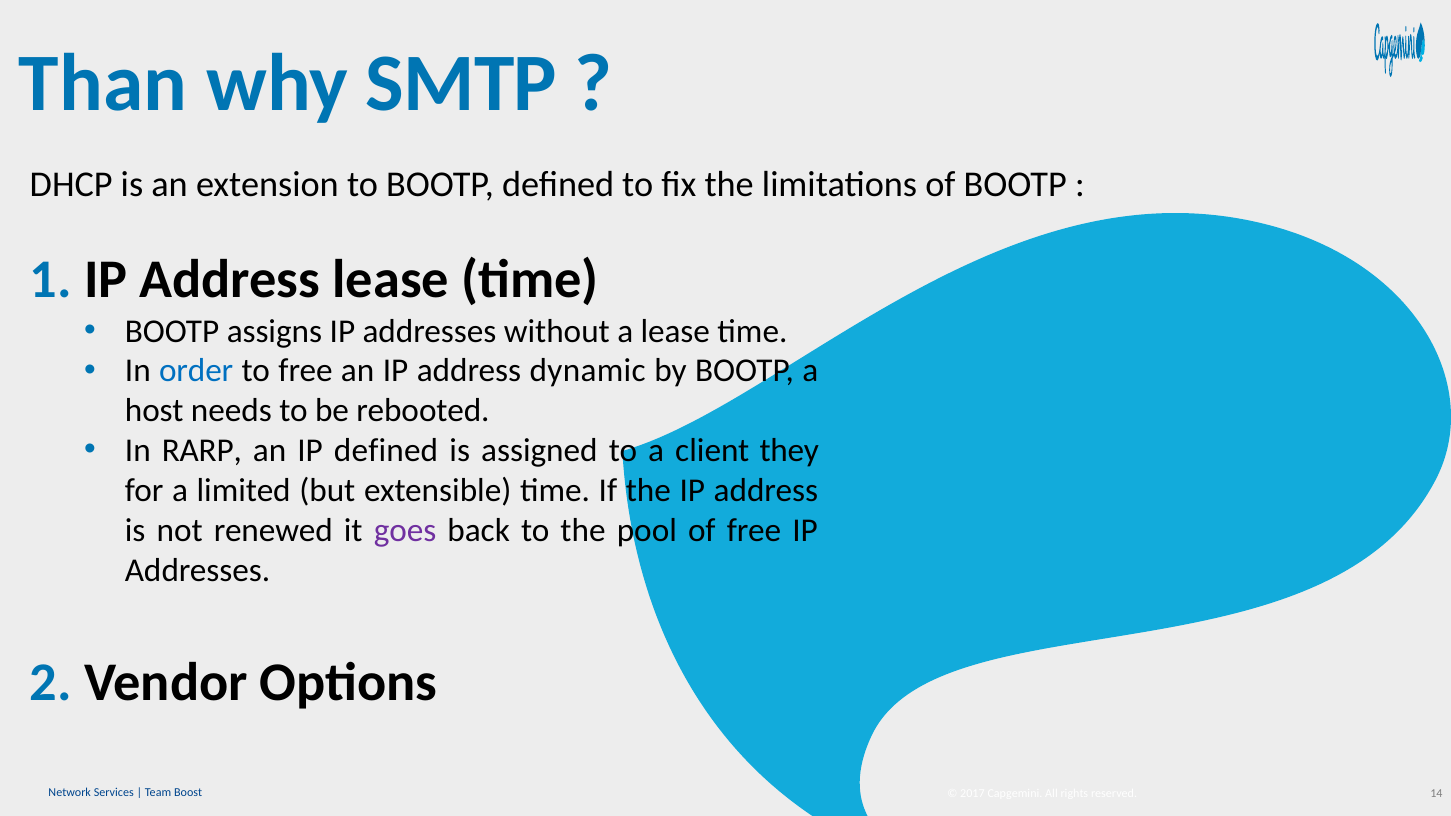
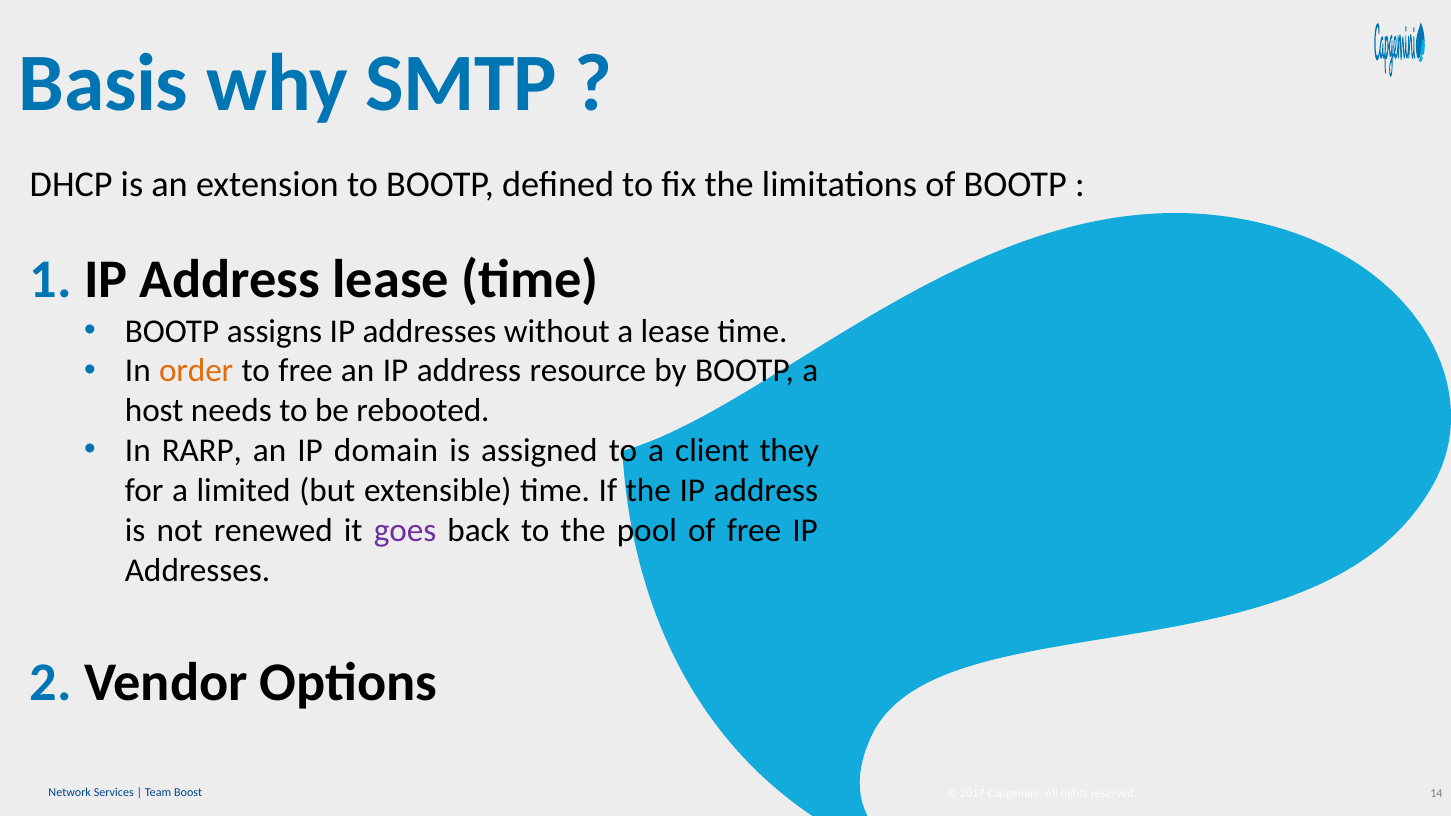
Than: Than -> Basis
order colour: blue -> orange
dynamic: dynamic -> resource
IP defined: defined -> domain
